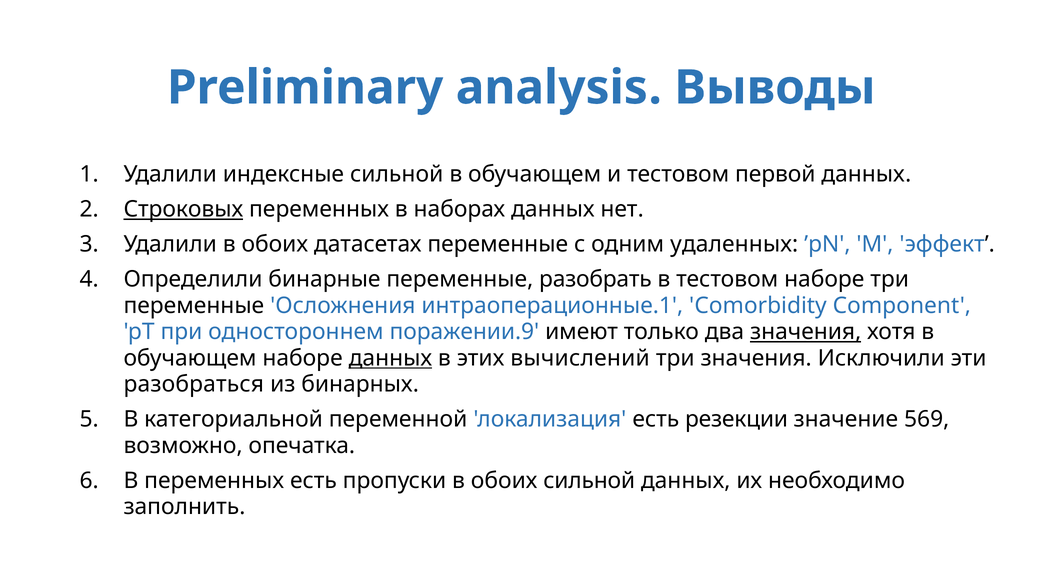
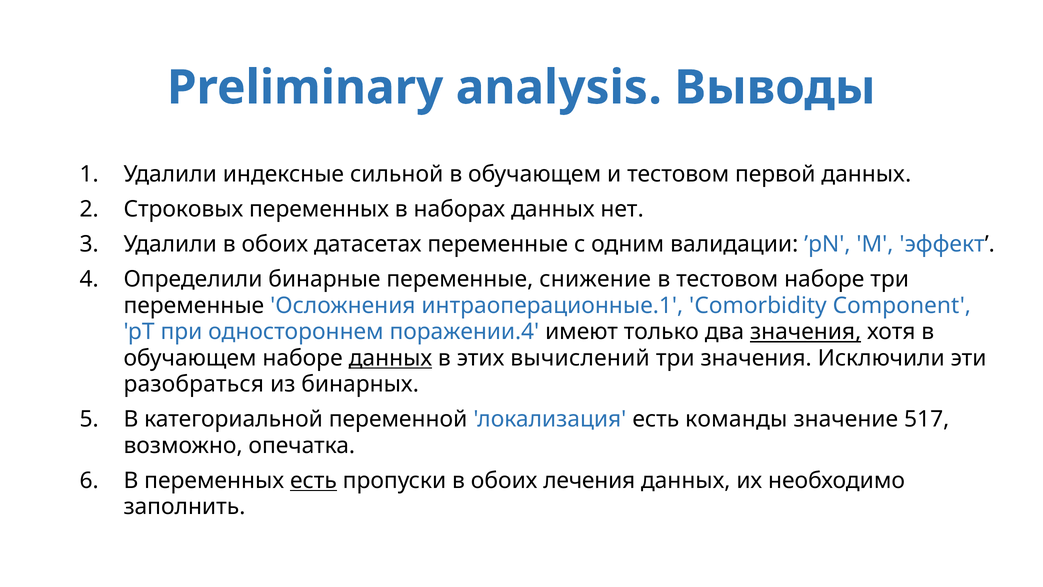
Строковых underline: present -> none
удаленных: удаленных -> валидации
разобрать: разобрать -> снижение
поражении.9: поражении.9 -> поражении.4
резекции: резекции -> команды
569: 569 -> 517
есть at (313, 480) underline: none -> present
обоих сильной: сильной -> лечения
